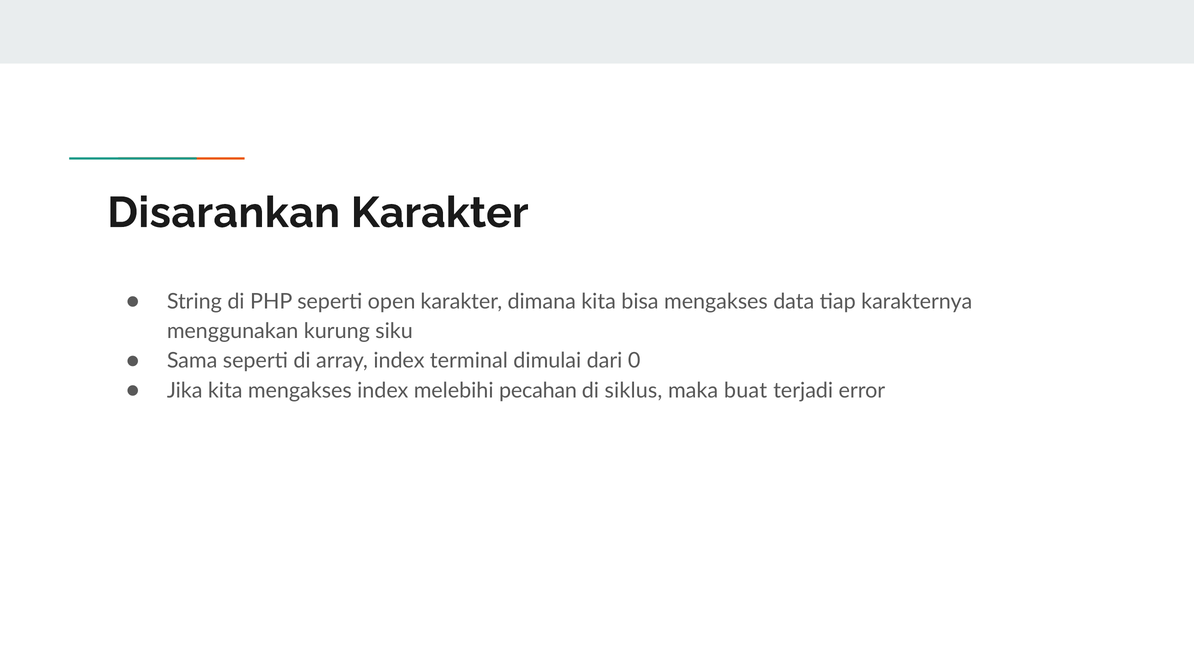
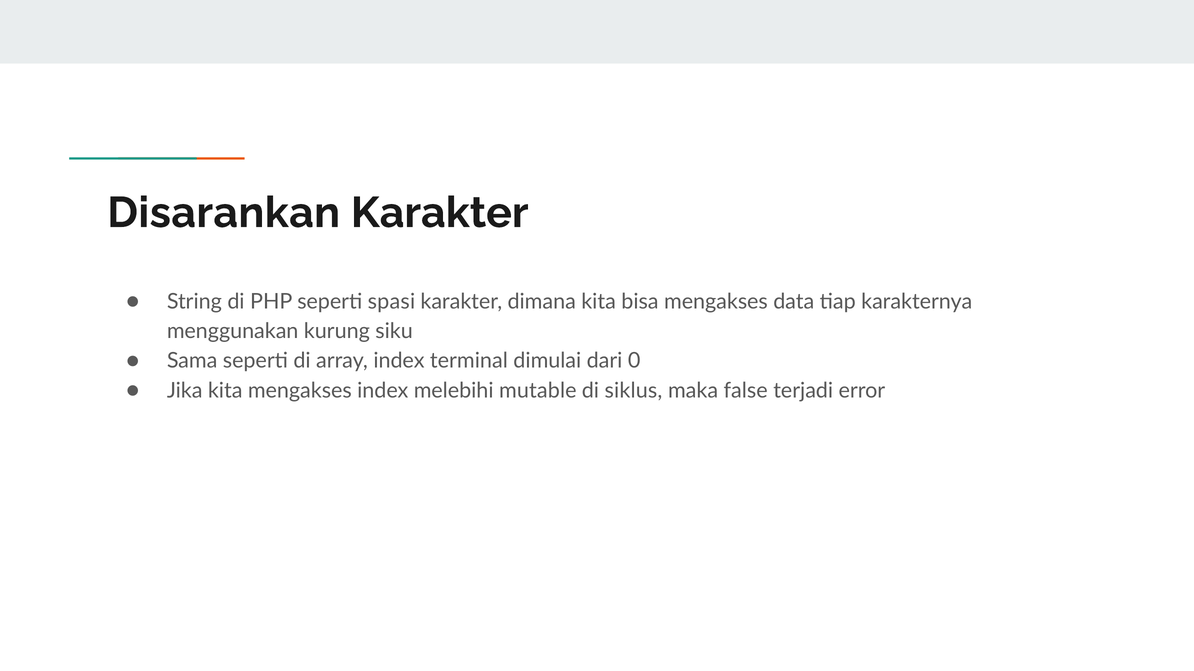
open: open -> spasi
pecahan: pecahan -> mutable
buat: buat -> false
